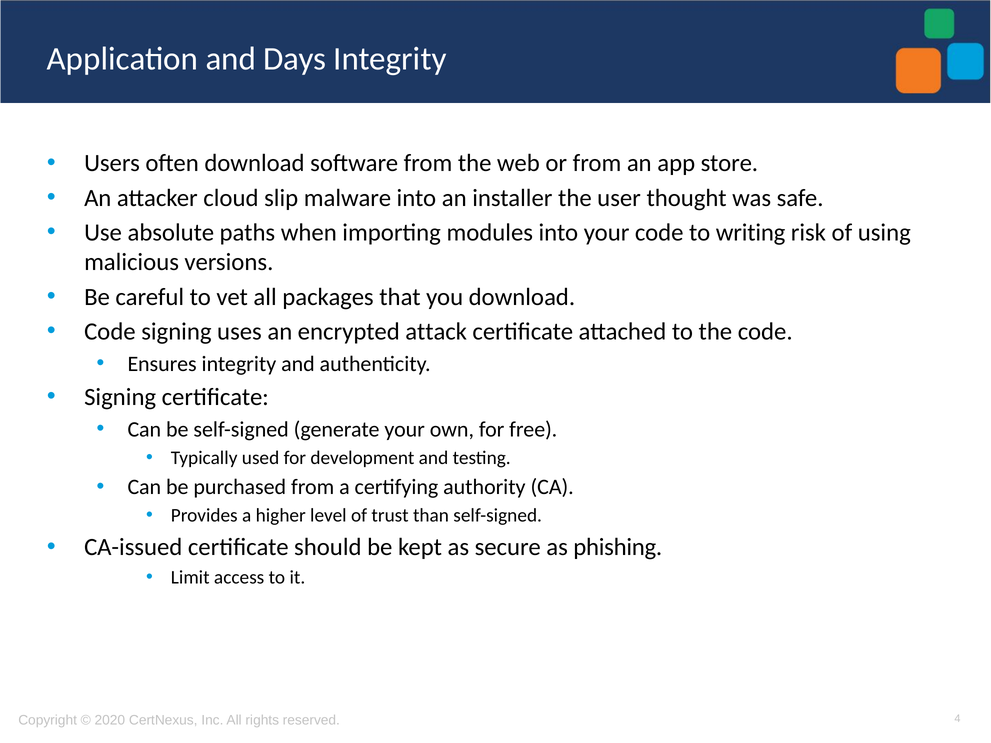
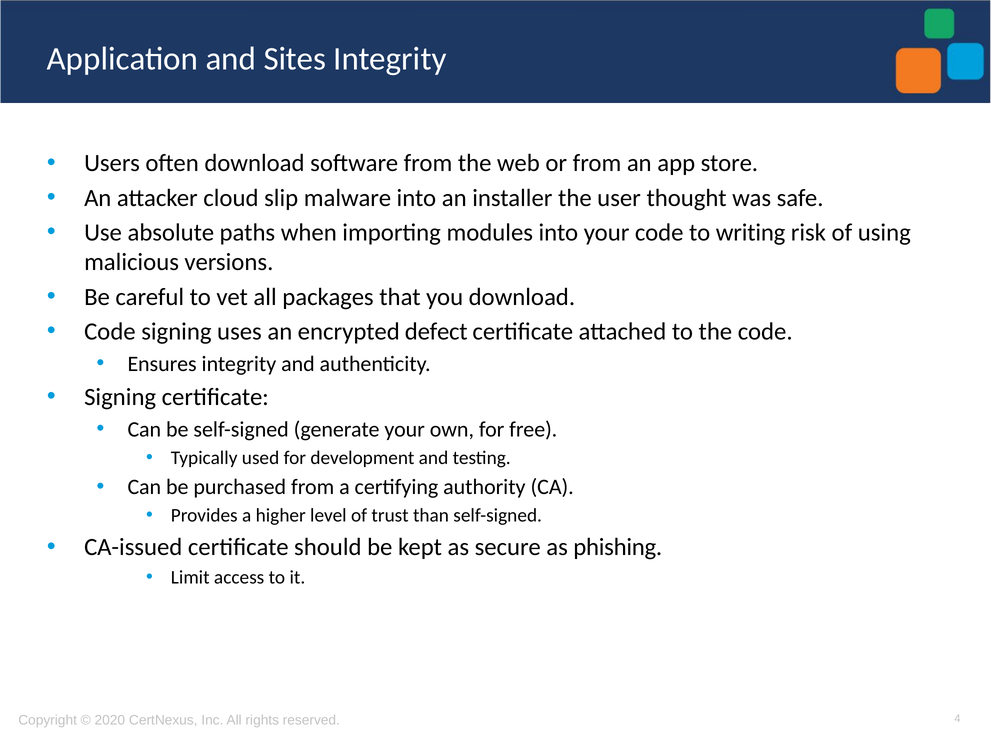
Days: Days -> Sites
attack: attack -> defect
